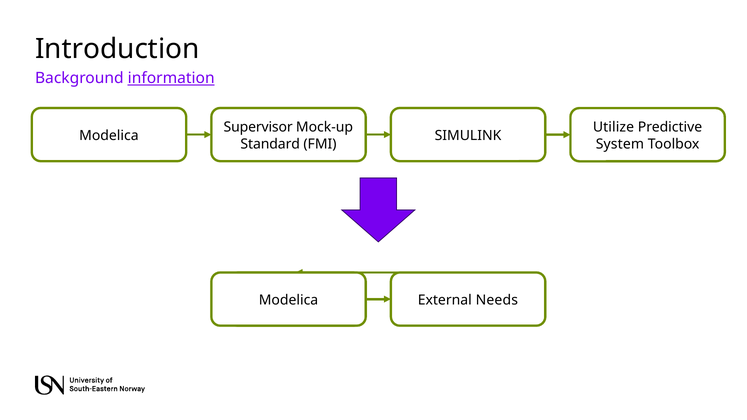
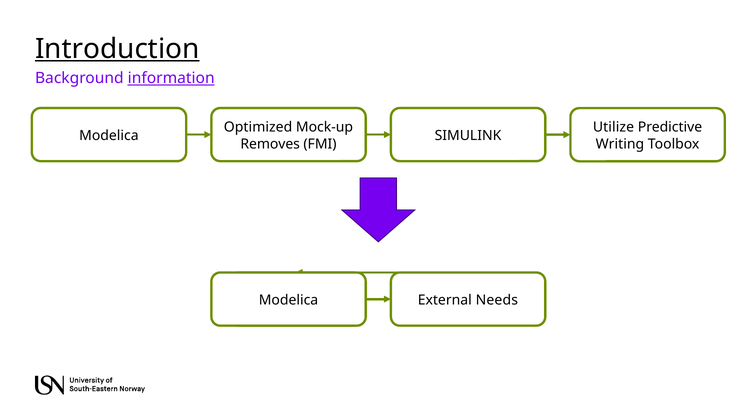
Introduction underline: none -> present
Supervisor: Supervisor -> Optimized
Standard: Standard -> Removes
System: System -> Writing
